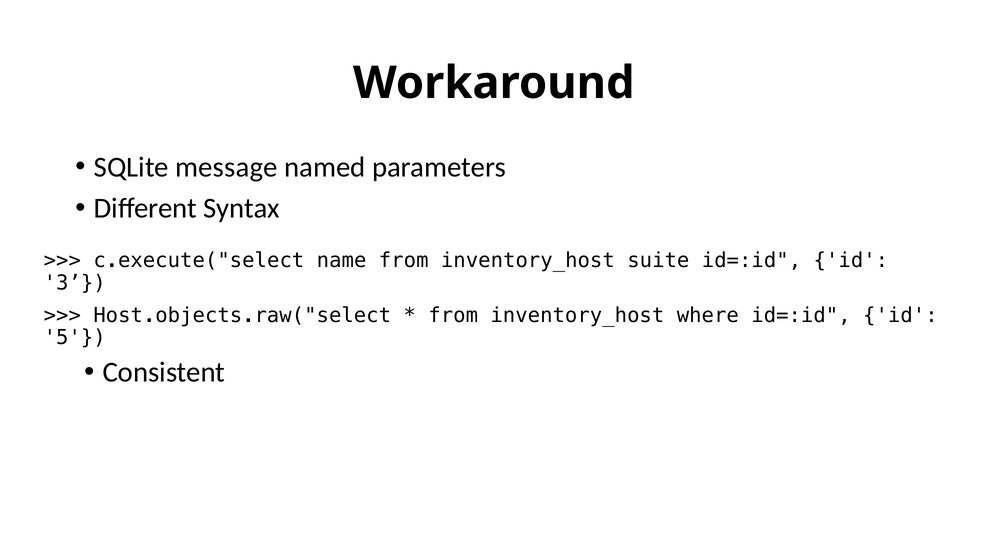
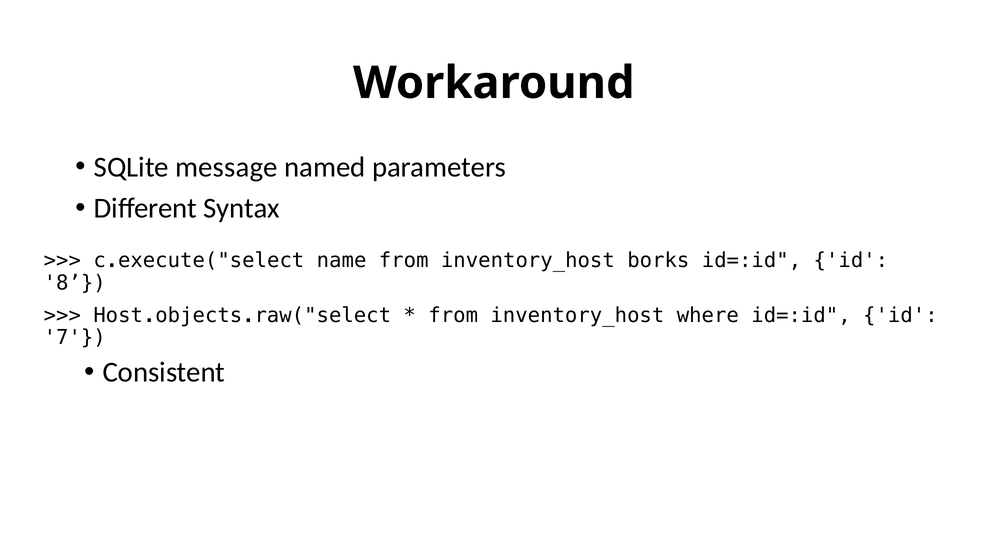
suite: suite -> borks
3: 3 -> 8
5: 5 -> 7
